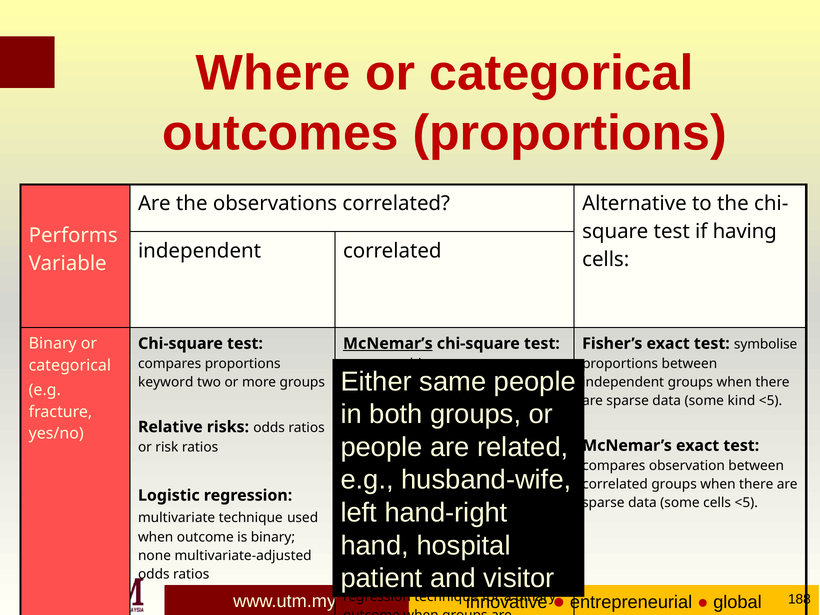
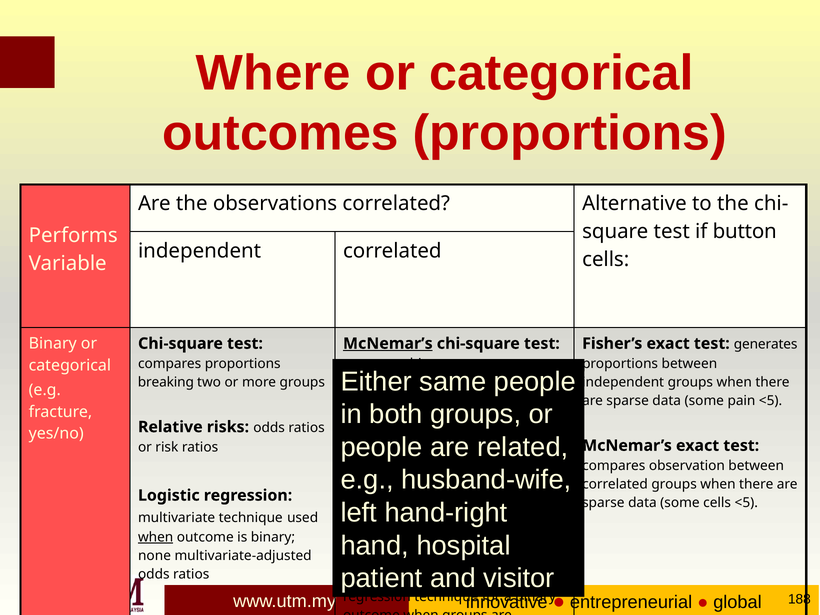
having: having -> button
symbolise: symbolise -> generates
keyword: keyword -> breaking
kind: kind -> pain
when at (156, 537) underline: none -> present
